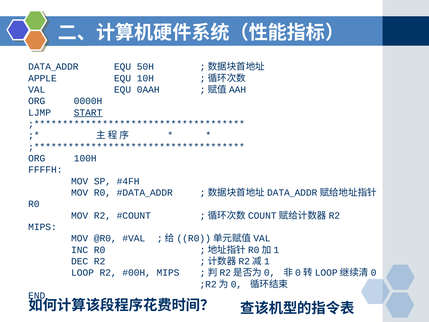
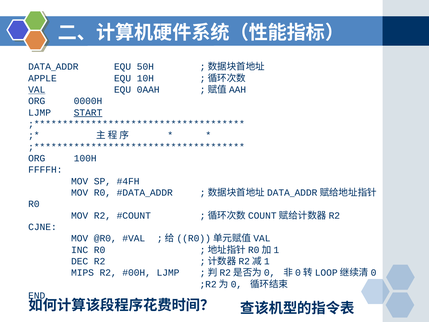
VAL underline: none -> present
MIPS at (42, 227): MIPS -> CJNE
LOOP: LOOP -> MIPS
MIPS at (168, 273): MIPS -> LJMP
